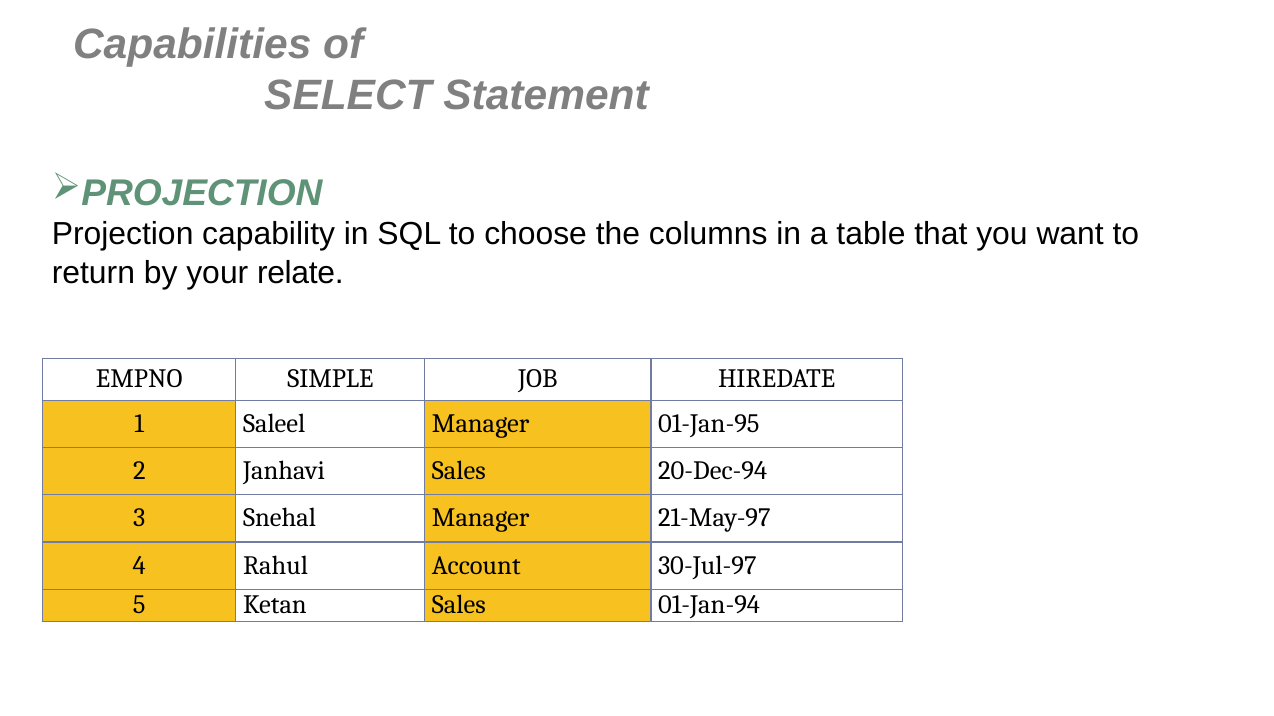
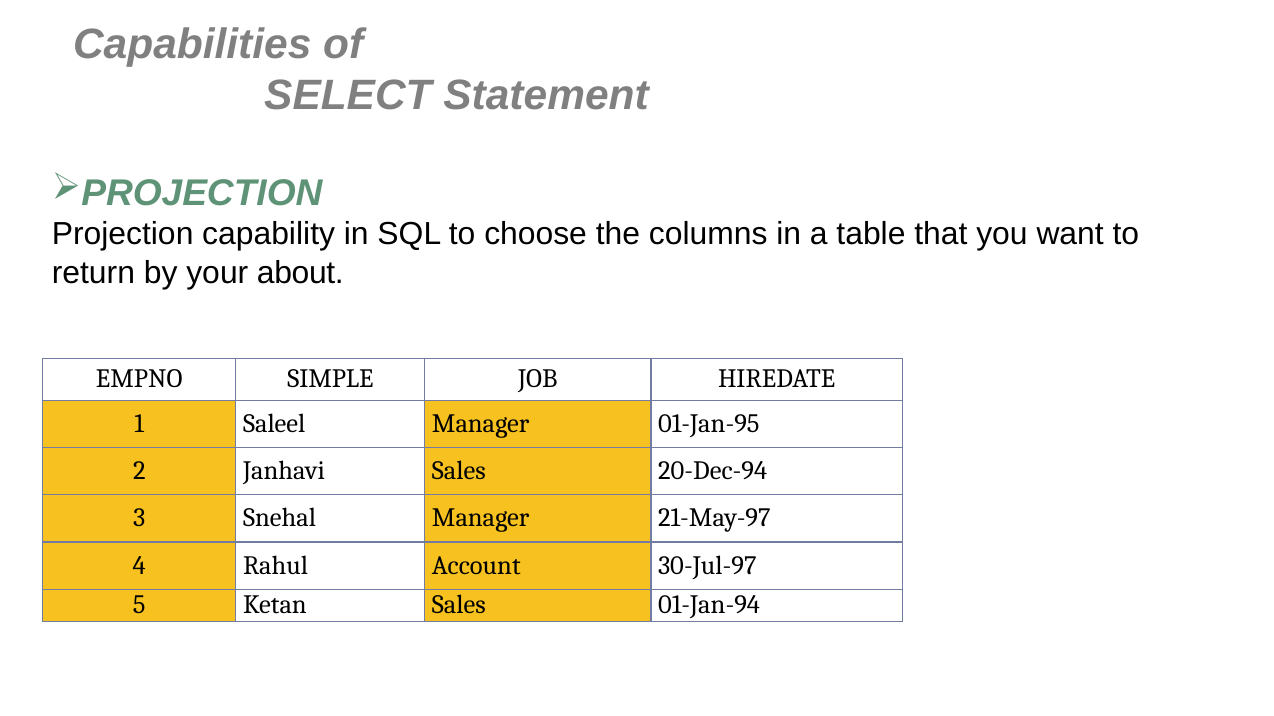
relate: relate -> about
